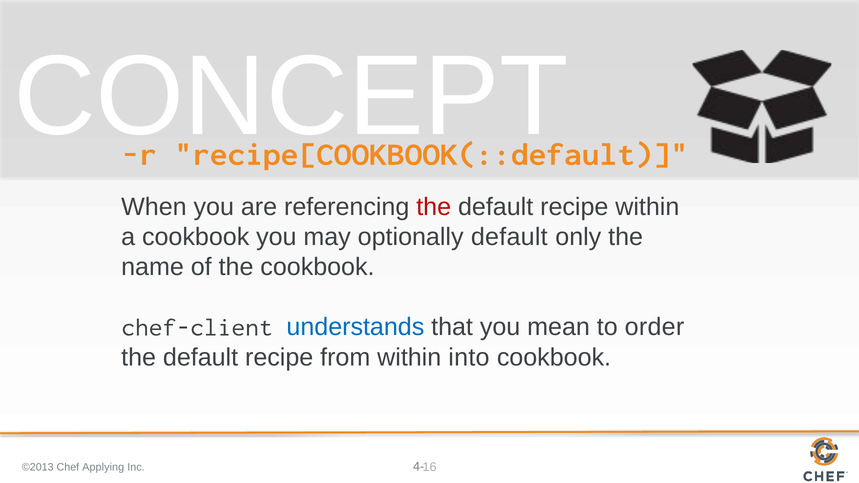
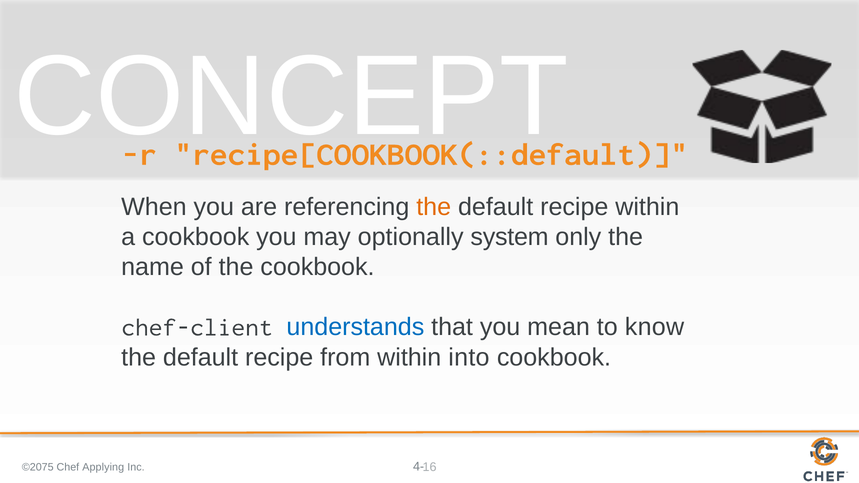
the at (434, 207) colour: red -> orange
optionally default: default -> system
order: order -> know
©2013: ©2013 -> ©2075
